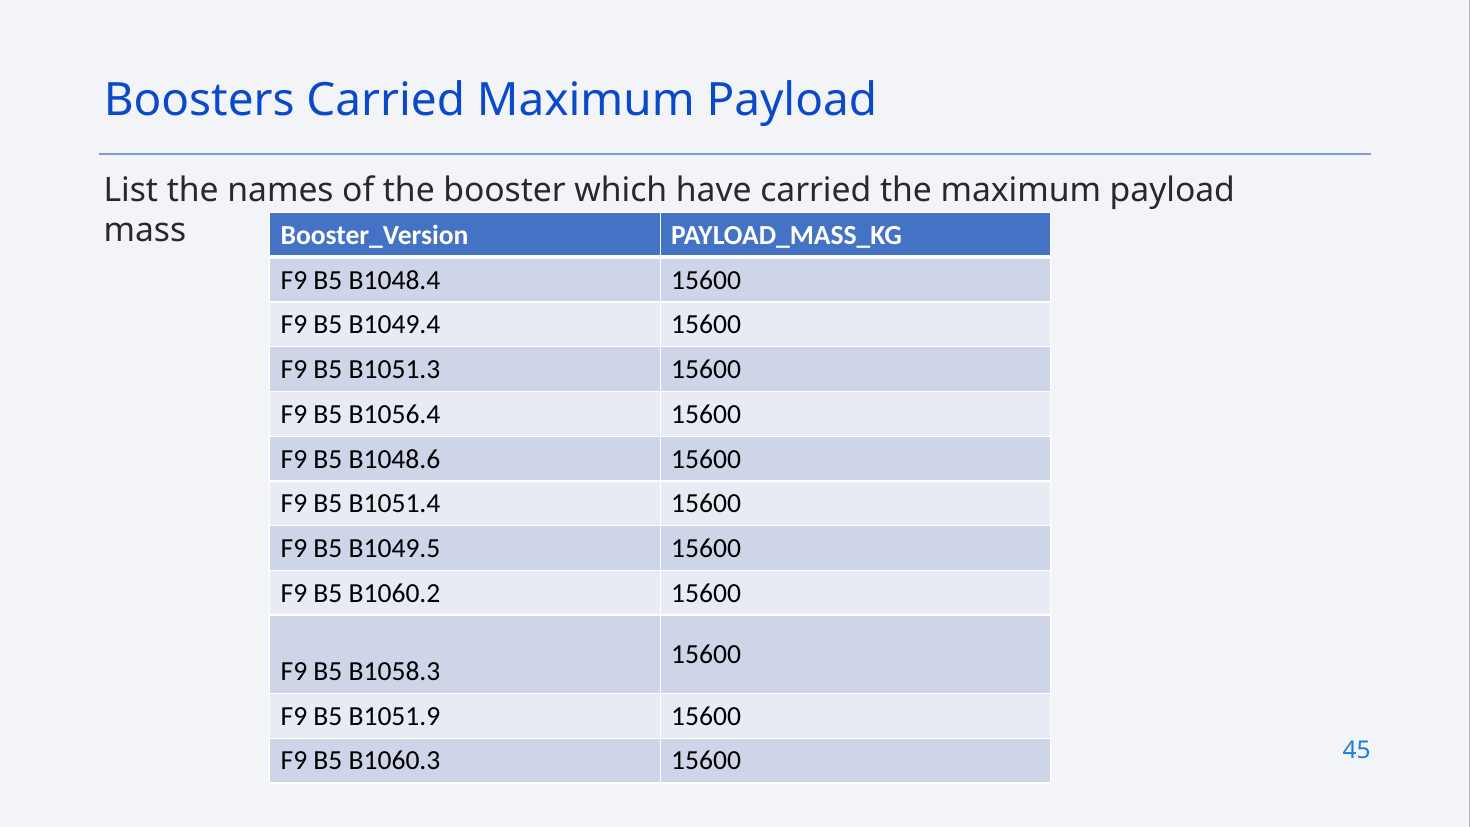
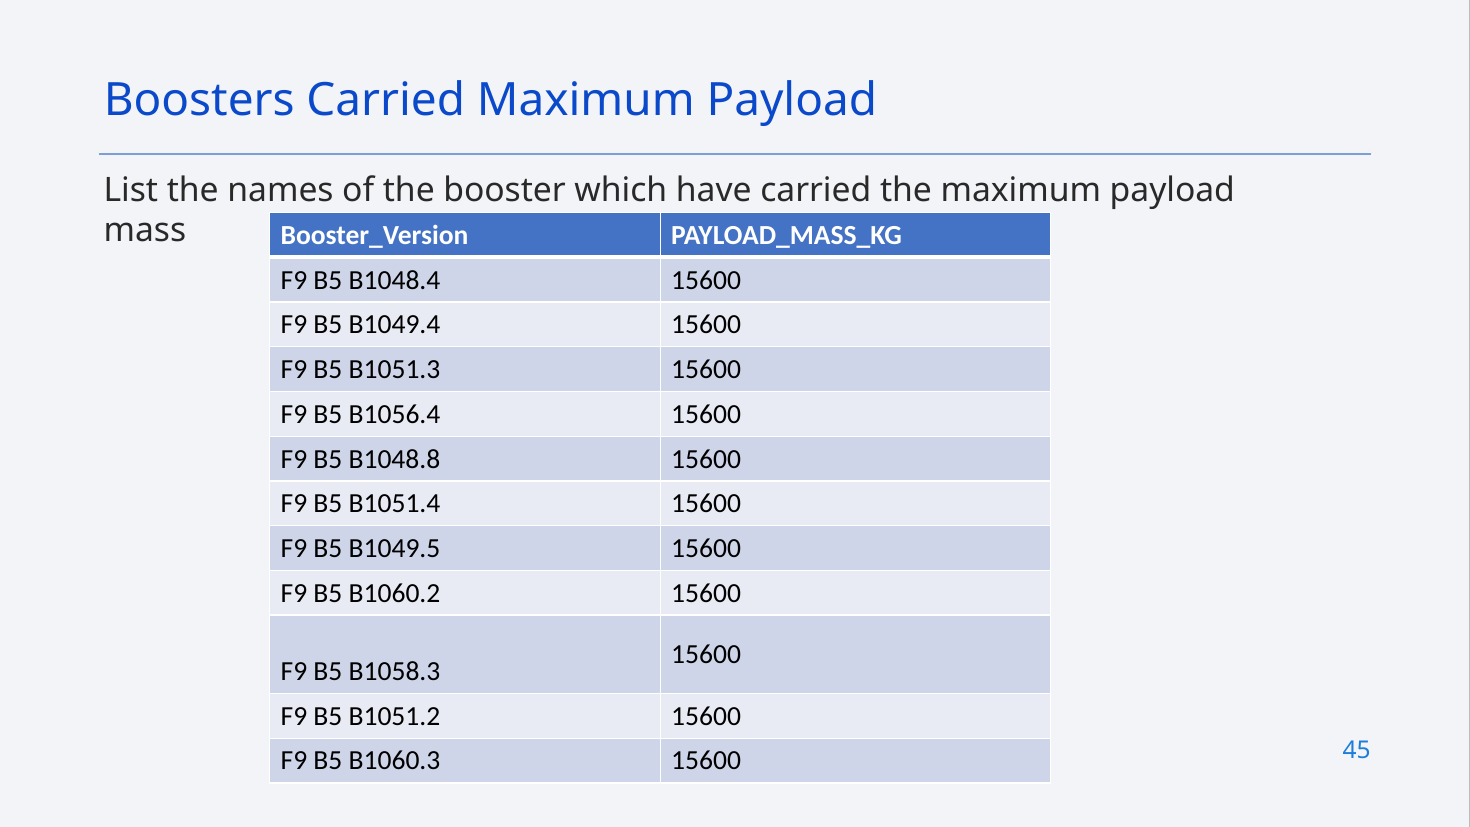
B1048.6: B1048.6 -> B1048.8
B1051.9: B1051.9 -> B1051.2
